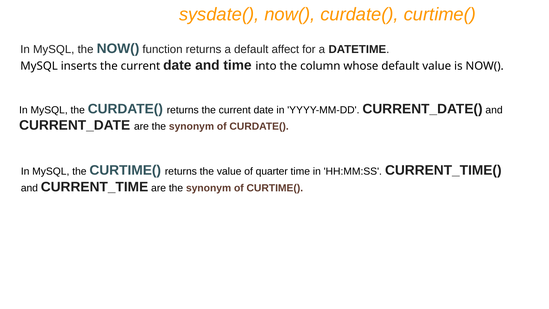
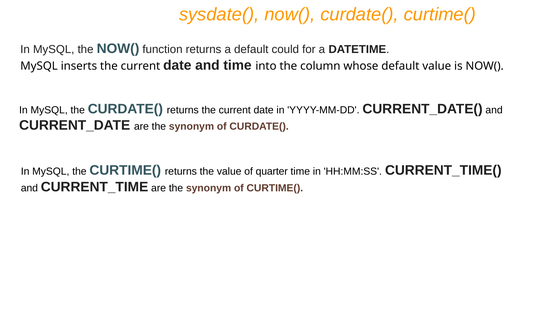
affect: affect -> could
